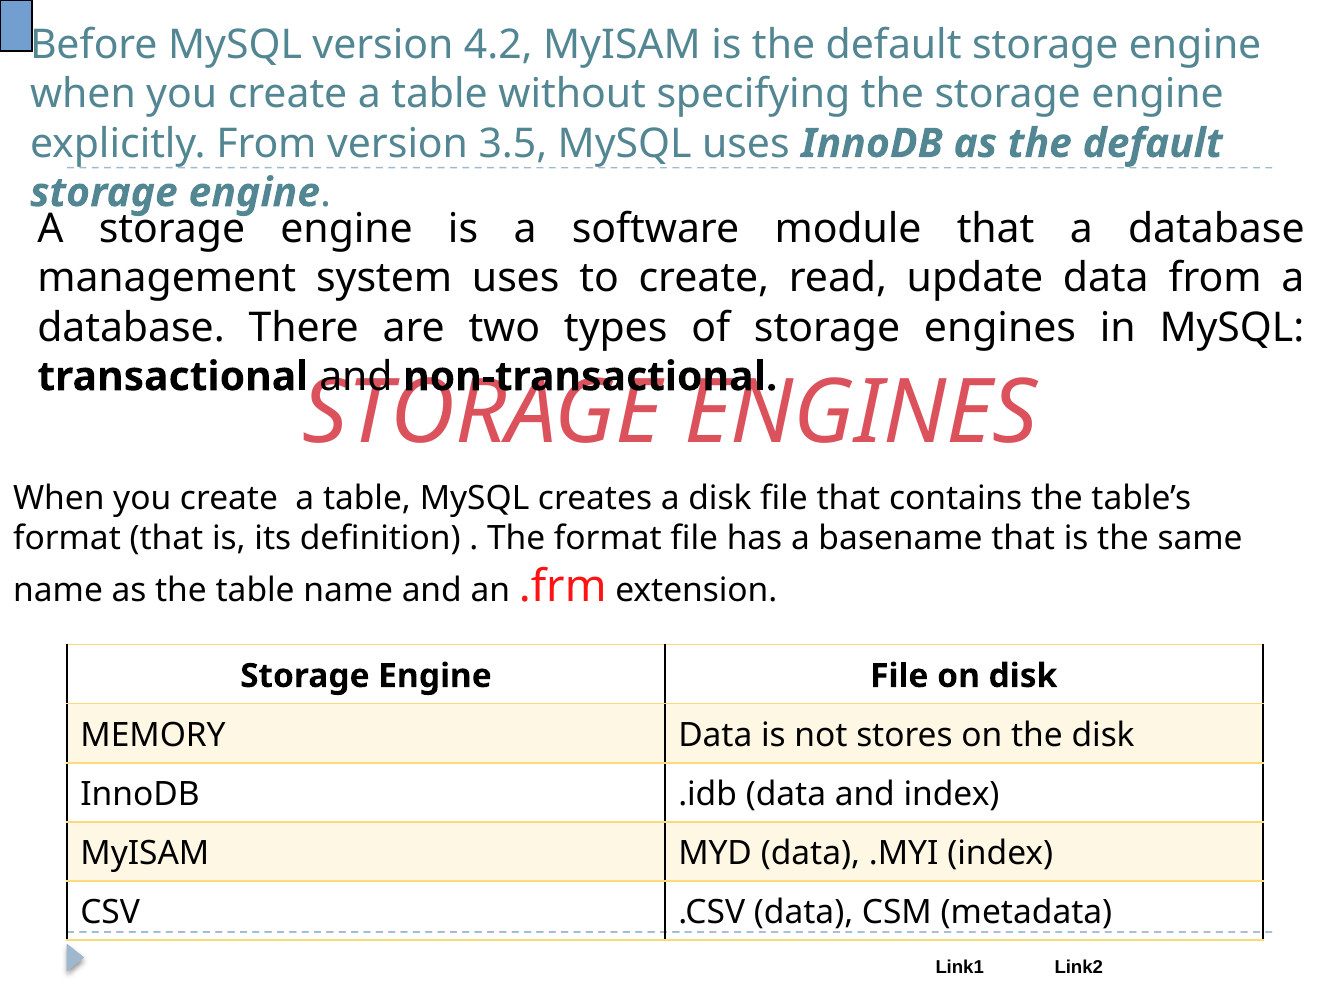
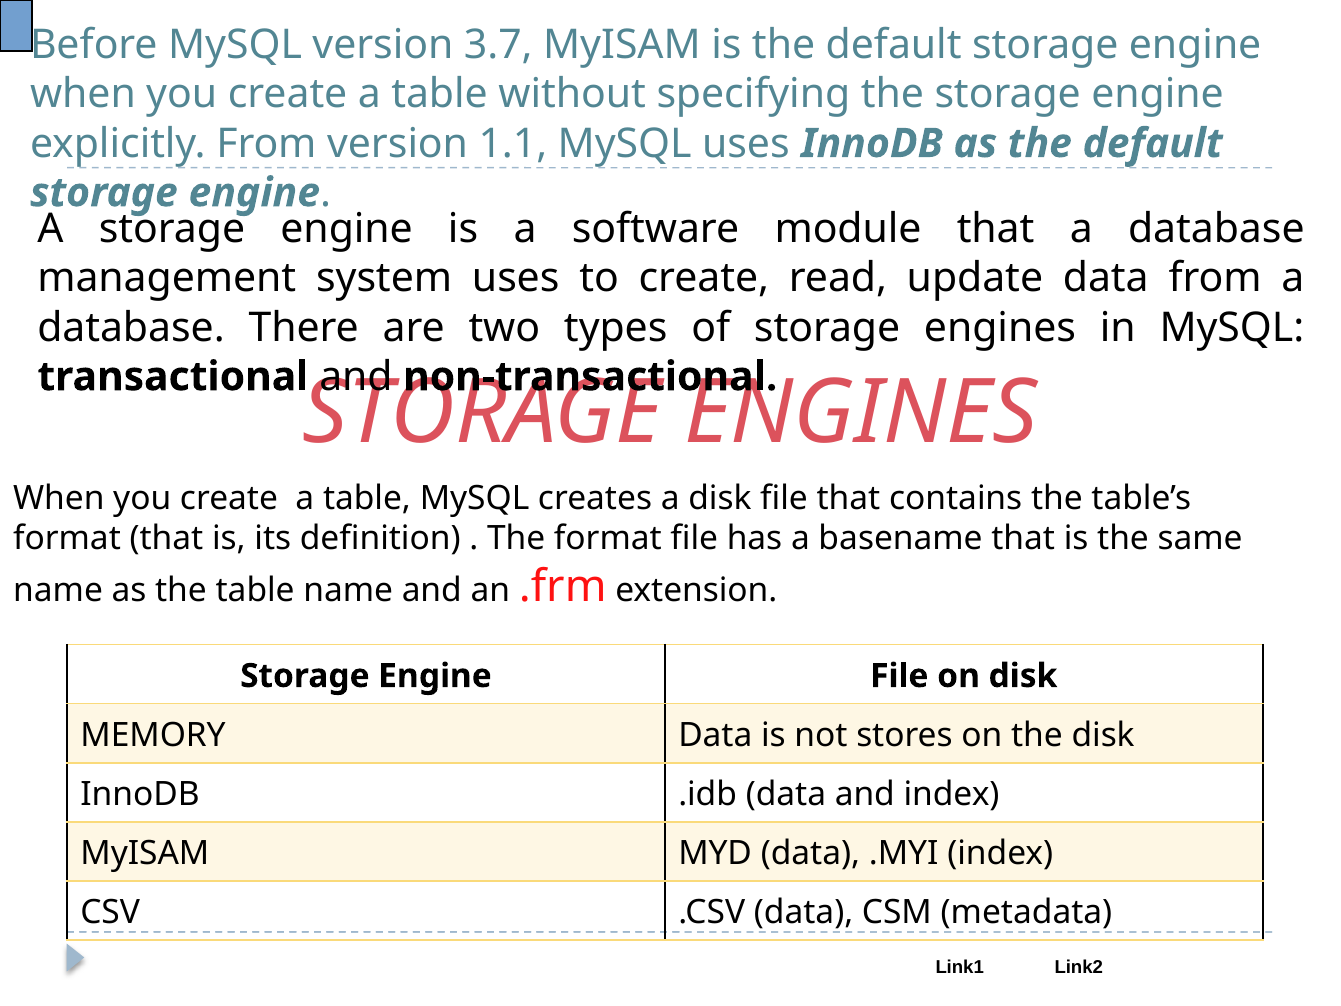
4.2: 4.2 -> 3.7
3.5: 3.5 -> 1.1
